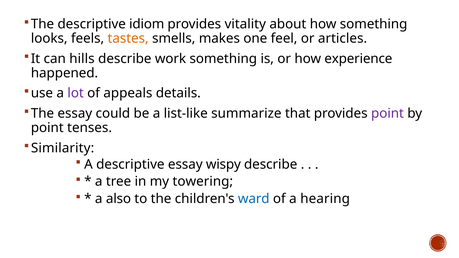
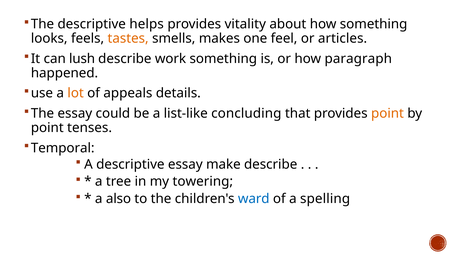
idiom: idiom -> helps
hills: hills -> lush
experience: experience -> paragraph
lot colour: purple -> orange
summarize: summarize -> concluding
point at (387, 113) colour: purple -> orange
Similarity: Similarity -> Temporal
wispy: wispy -> make
hearing: hearing -> spelling
